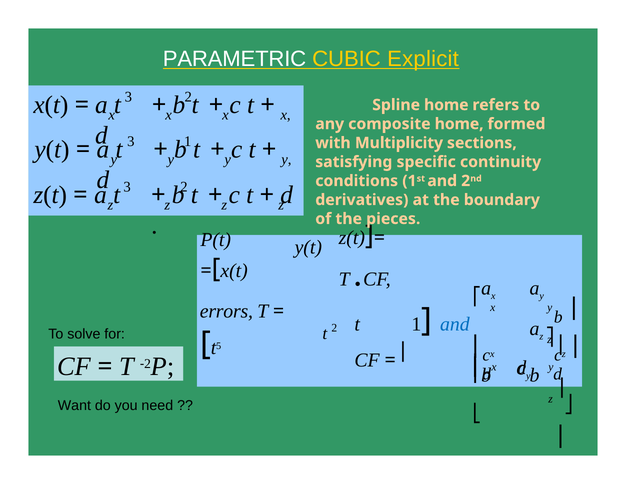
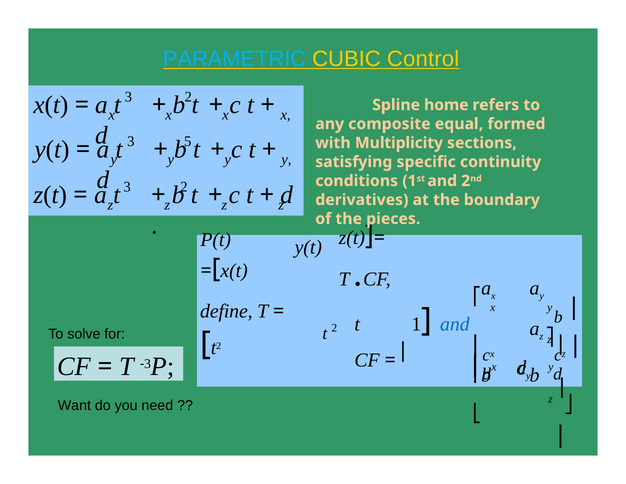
PARAMETRIC colour: white -> light blue
Explicit: Explicit -> Control
composite home: home -> equal
3 1: 1 -> 5
errors: errors -> define
5 at (219, 346): 5 -> 2
2 at (148, 364): 2 -> 3
